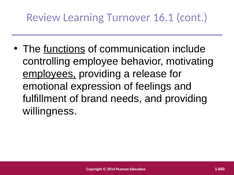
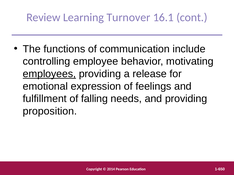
functions underline: present -> none
brand: brand -> falling
willingness: willingness -> proposition
